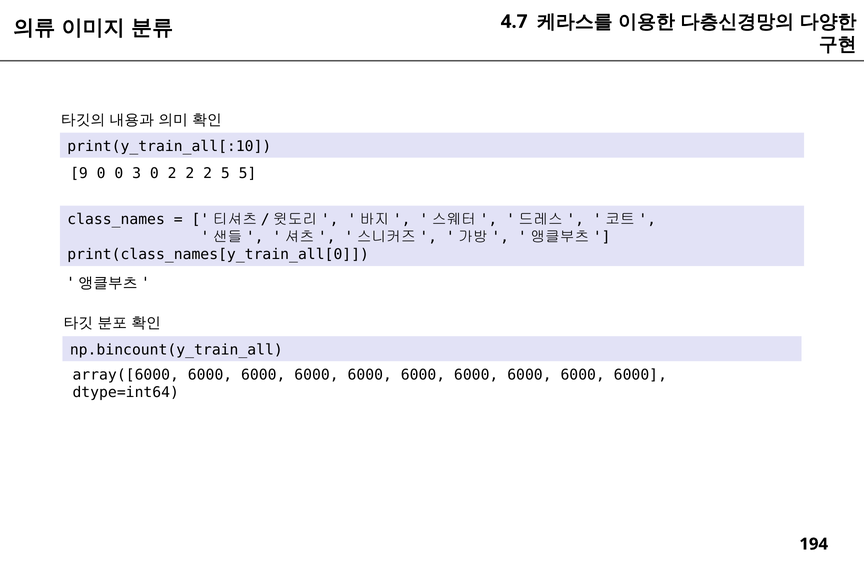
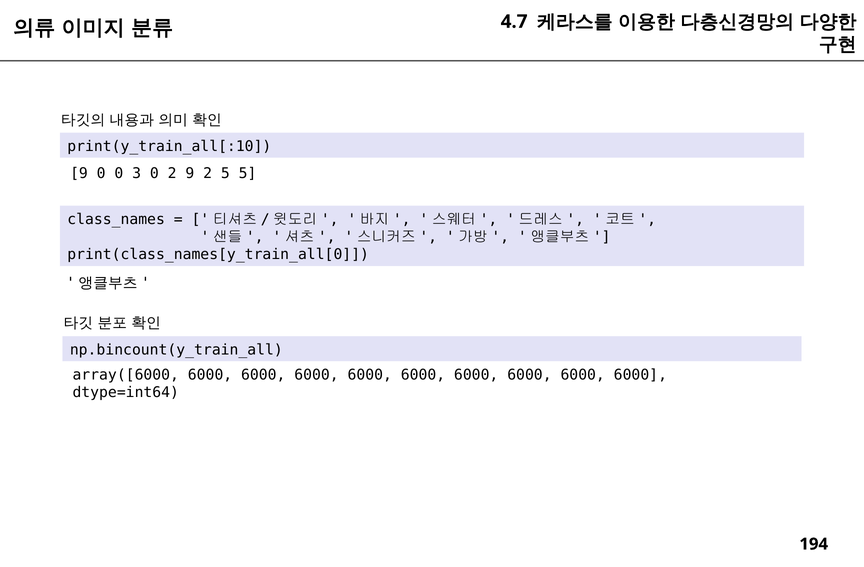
0 2 2: 2 -> 9
